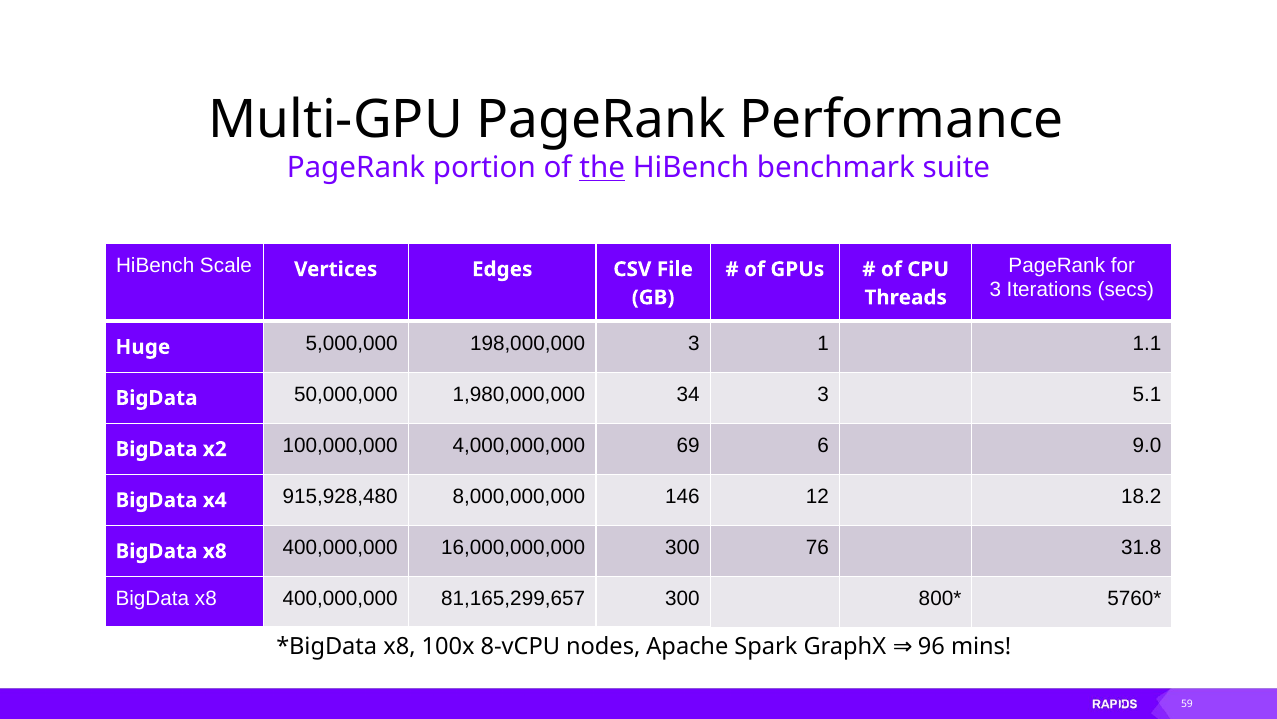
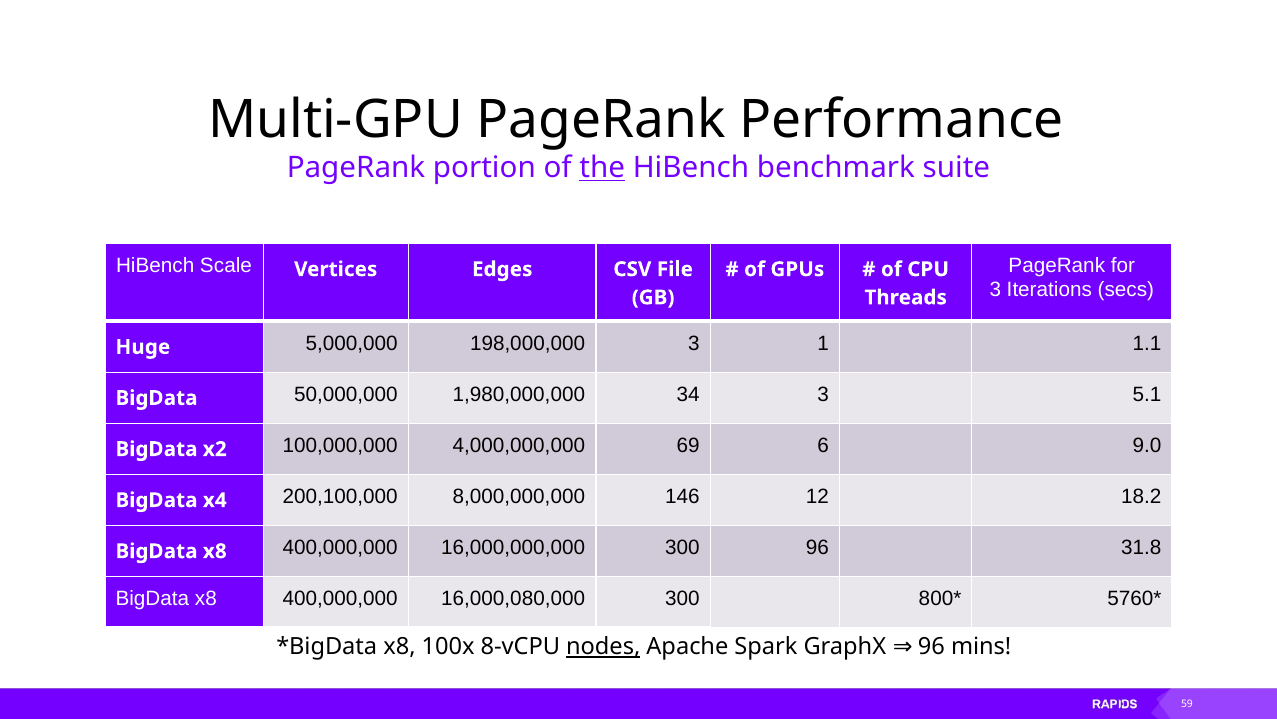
915,928,480: 915,928,480 -> 200,100,000
300 76: 76 -> 96
81,165,299,657: 81,165,299,657 -> 16,000,080,000
nodes underline: none -> present
